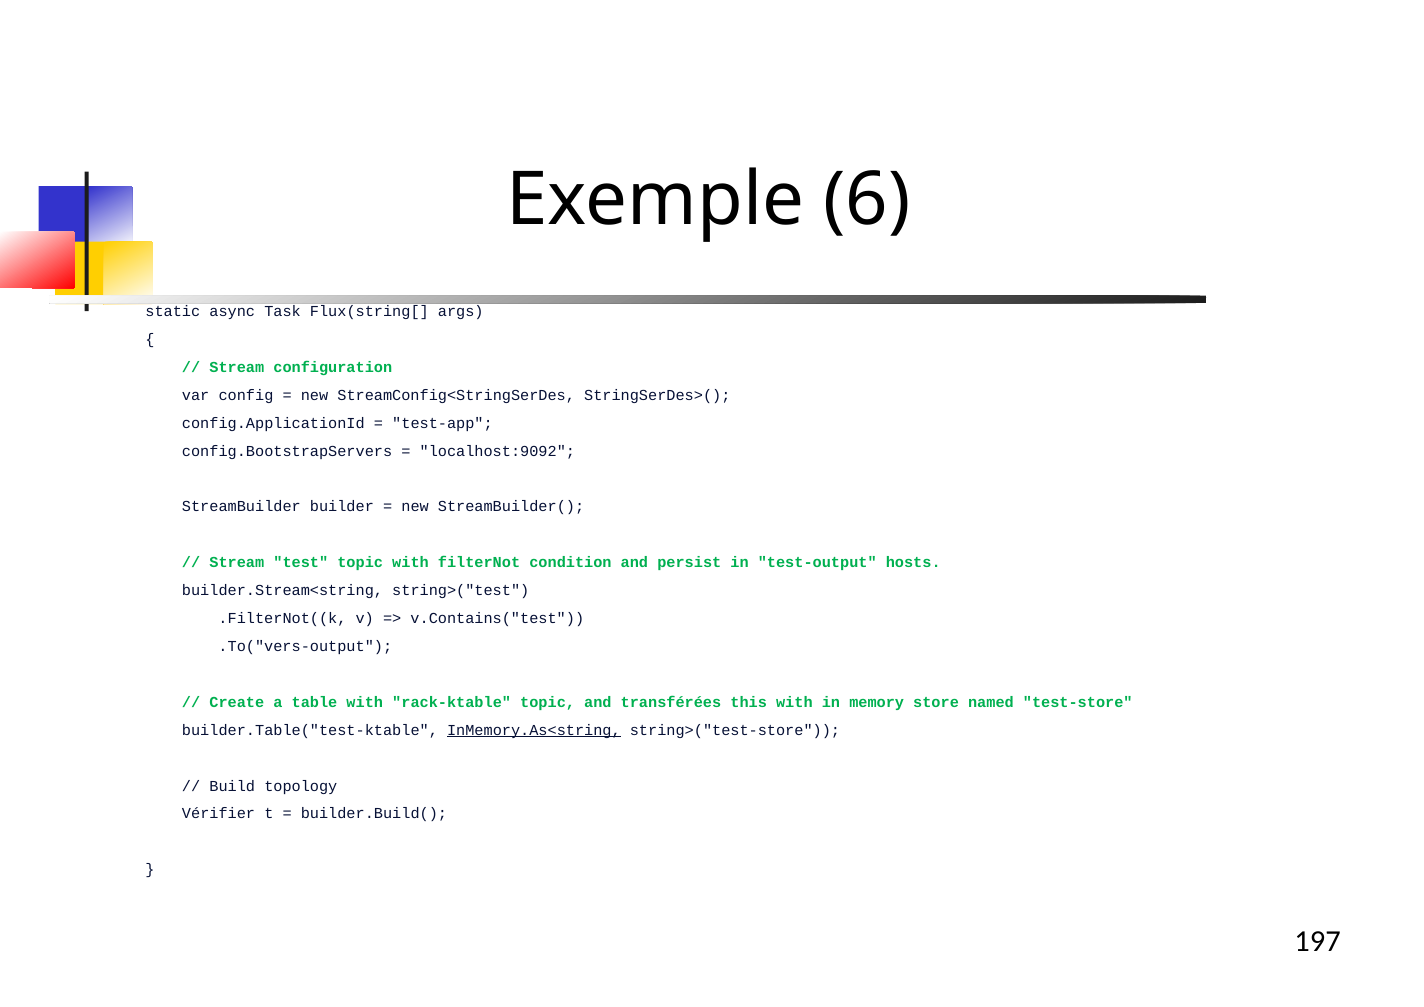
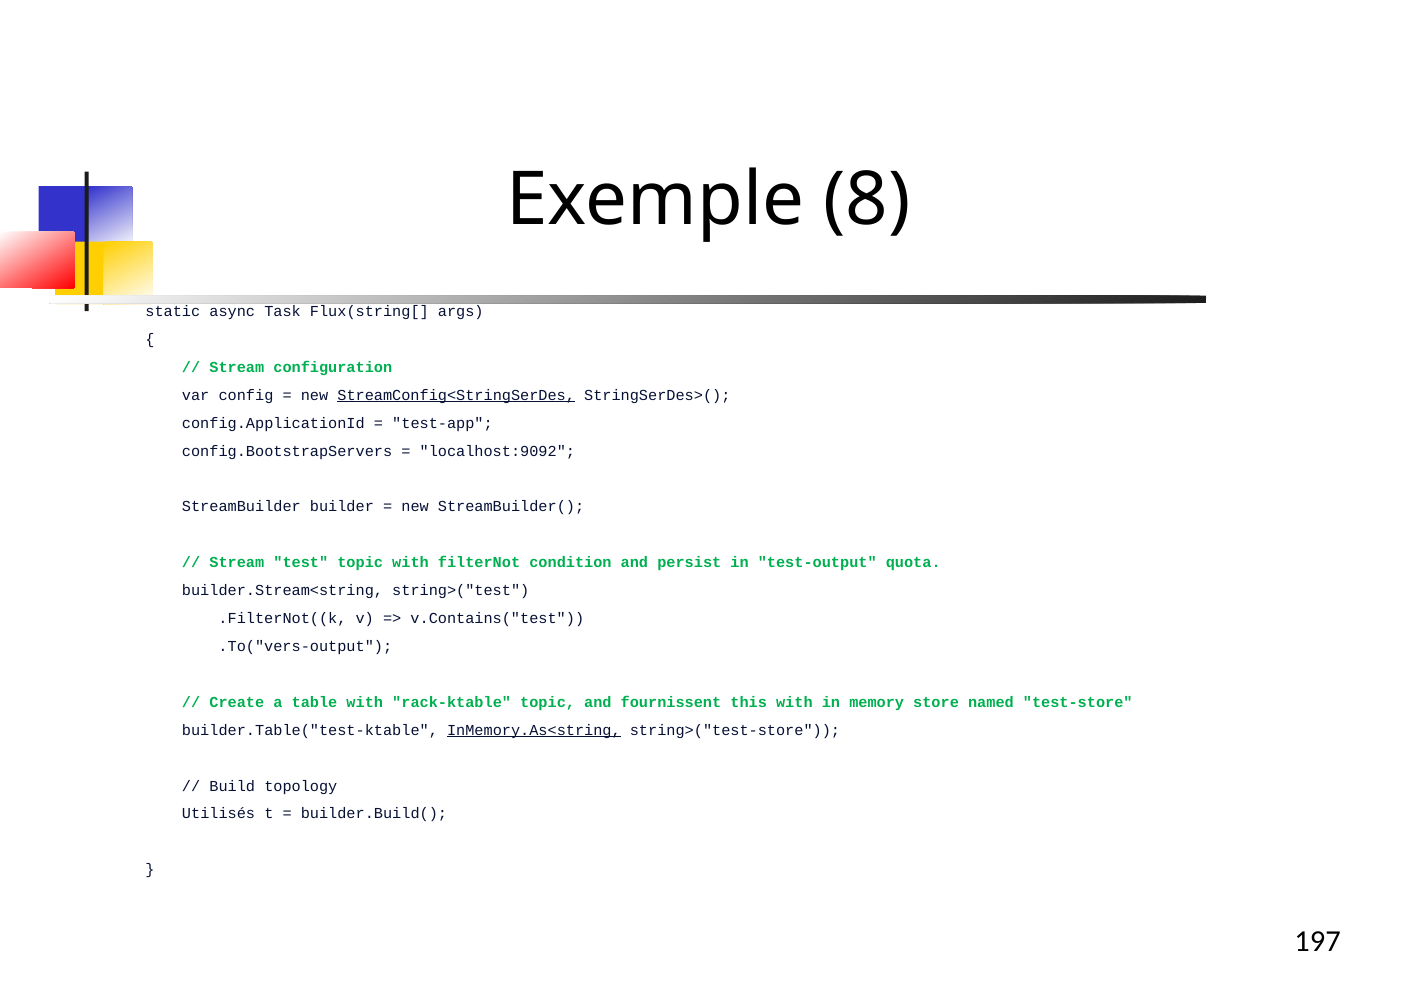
6: 6 -> 8
StreamConfig<StringSerDes underline: none -> present
hosts: hosts -> quota
transférées: transférées -> fournissent
Vérifier: Vérifier -> Utilisés
